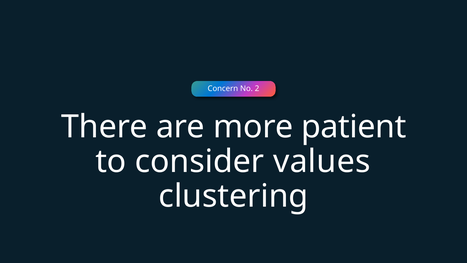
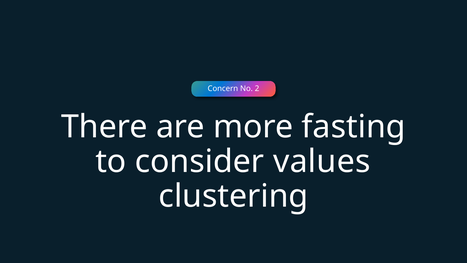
patient: patient -> fasting
